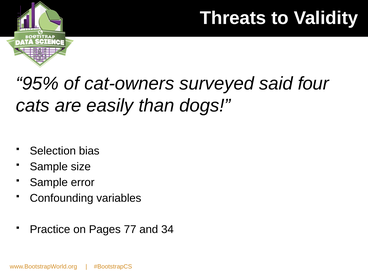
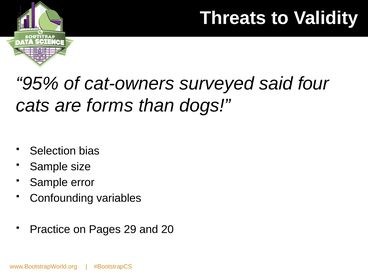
easily: easily -> forms
77: 77 -> 29
34: 34 -> 20
